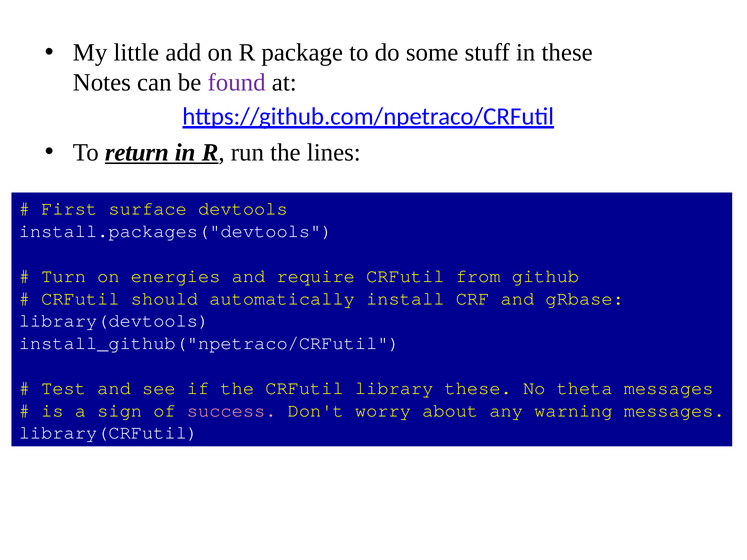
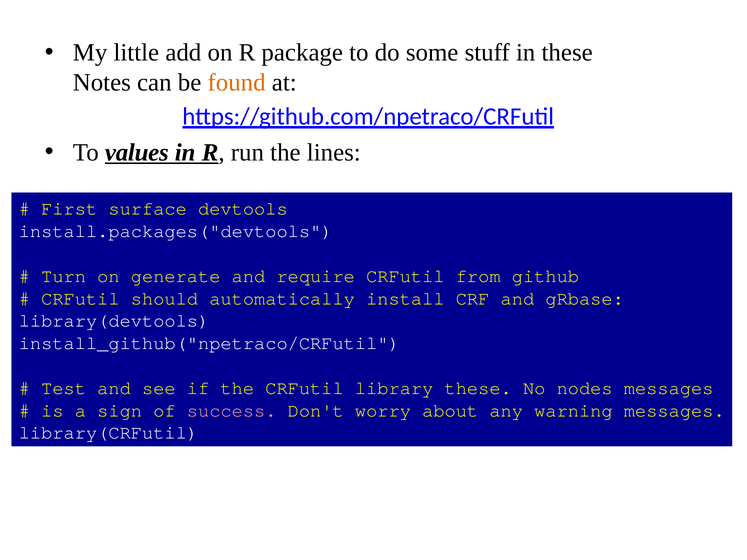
found colour: purple -> orange
return: return -> values
energies: energies -> generate
theta: theta -> nodes
